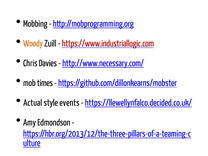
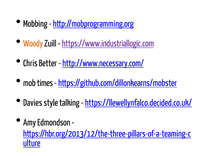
https://www.industriallogic.com colour: red -> purple
Davies: Davies -> Better
Actual: Actual -> Davies
events: events -> talking
